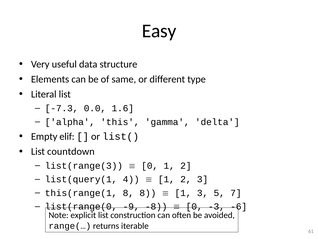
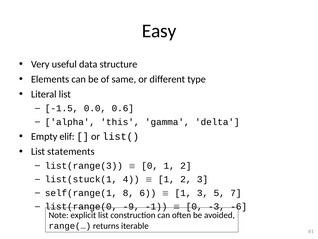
-7.3: -7.3 -> -1.5
1.6: 1.6 -> 0.6
countdown: countdown -> statements
list(query(1: list(query(1 -> list(stuck(1
this(range(1: this(range(1 -> self(range(1
8 8: 8 -> 6
-8: -8 -> -1
